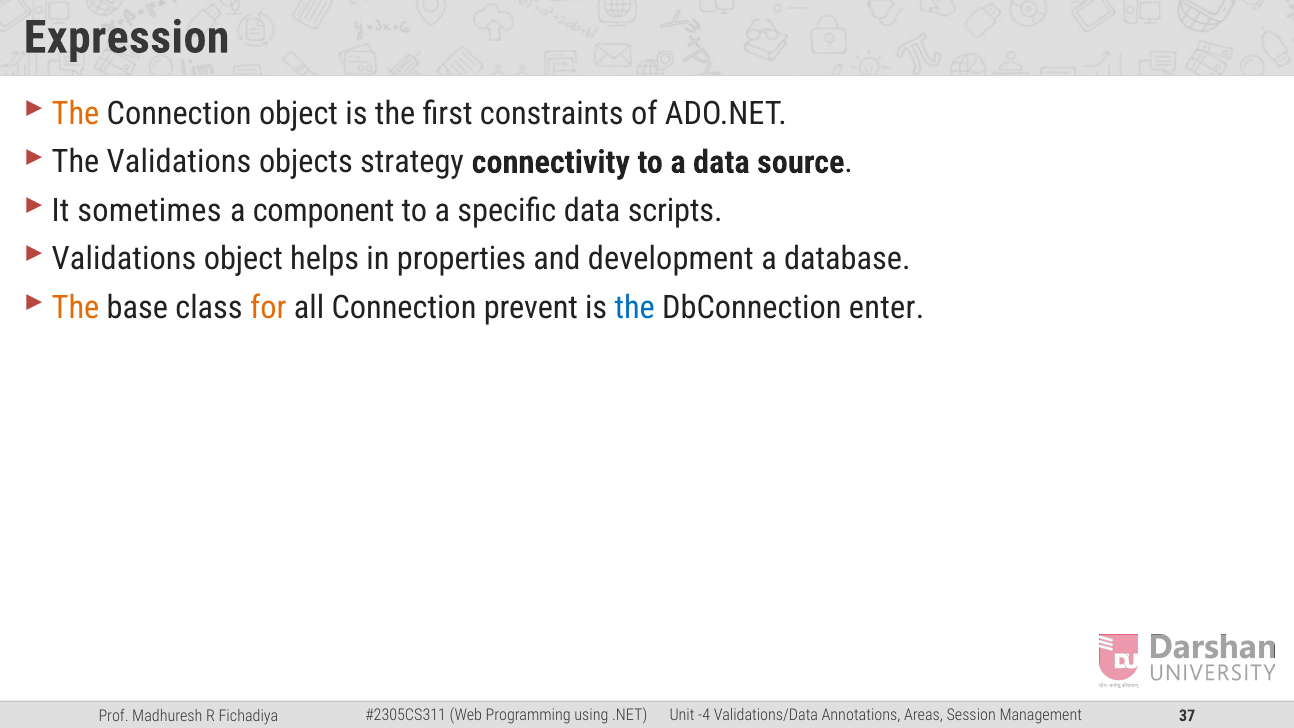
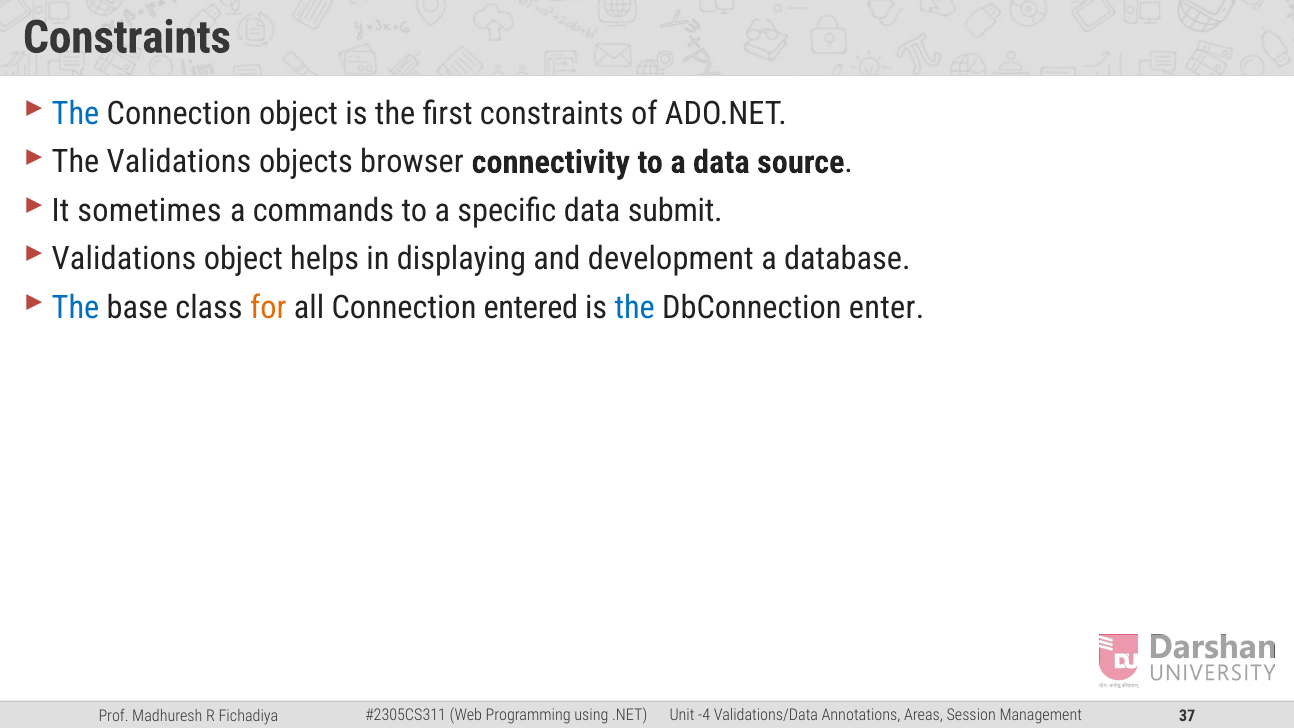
Expression at (127, 37): Expression -> Constraints
The at (76, 114) colour: orange -> blue
strategy: strategy -> browser
component: component -> commands
scripts: scripts -> submit
properties: properties -> displaying
The at (76, 307) colour: orange -> blue
prevent: prevent -> entered
